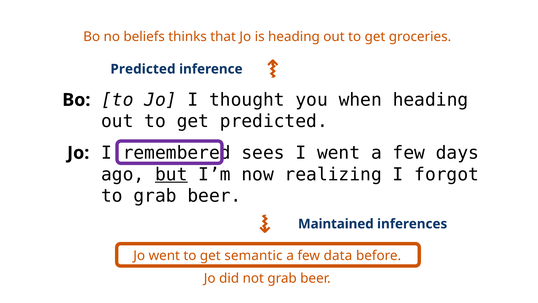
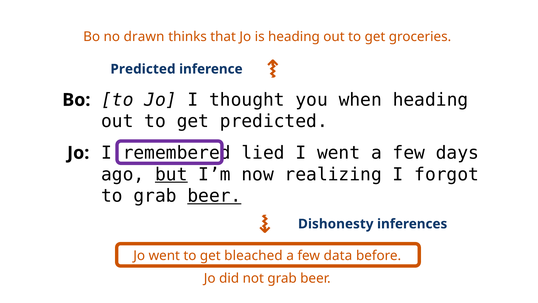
beliefs: beliefs -> drawn
sees: sees -> lied
beer at (214, 196) underline: none -> present
Maintained: Maintained -> Dishonesty
semantic: semantic -> bleached
